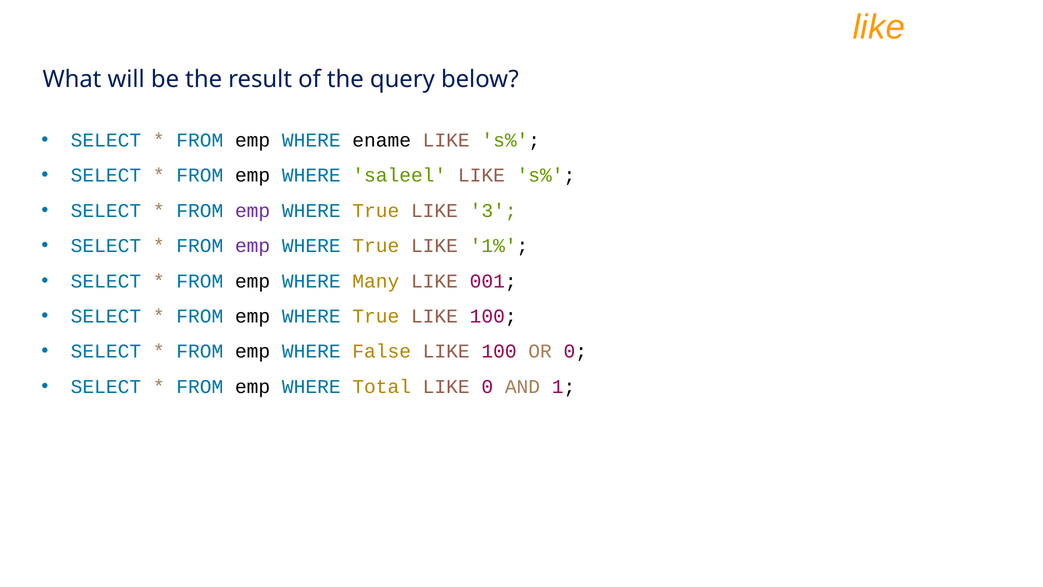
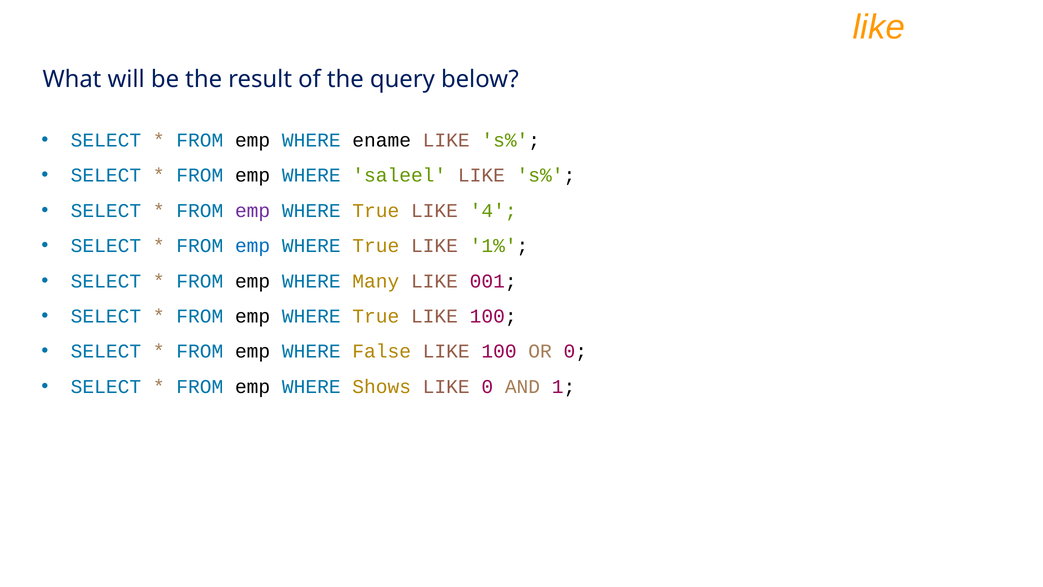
3: 3 -> 4
emp at (253, 246) colour: purple -> blue
Total: Total -> Shows
